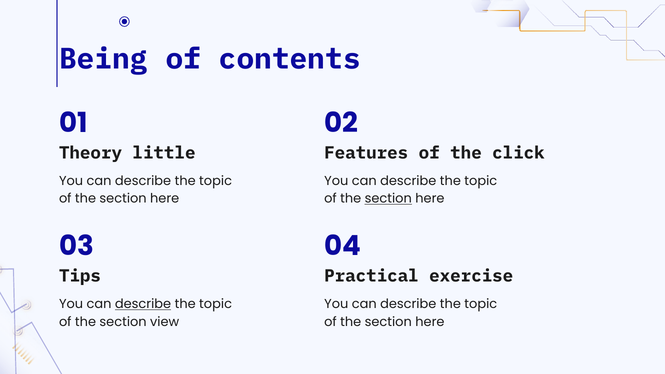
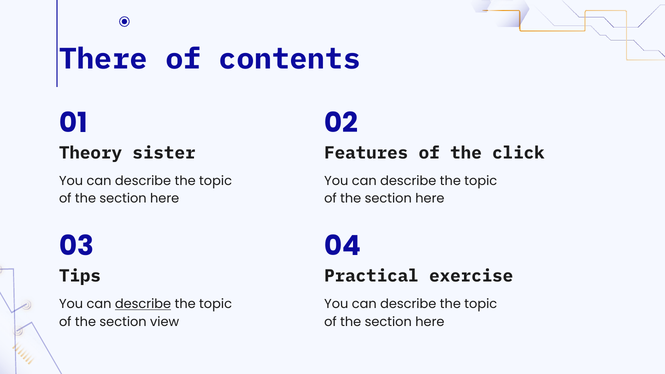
Being: Being -> There
little: little -> sister
section at (388, 199) underline: present -> none
